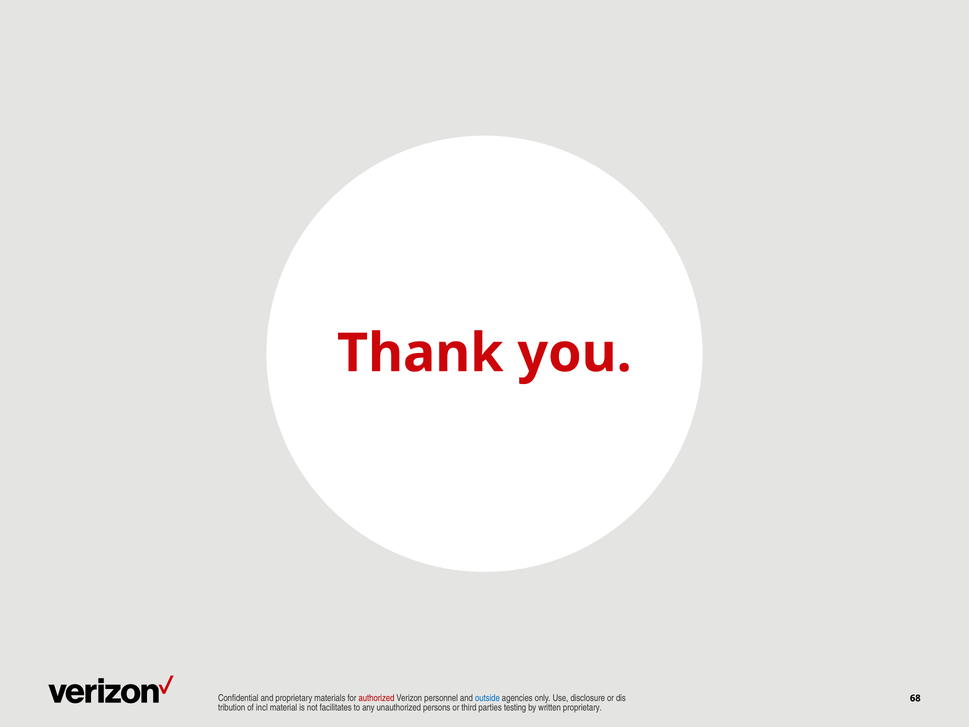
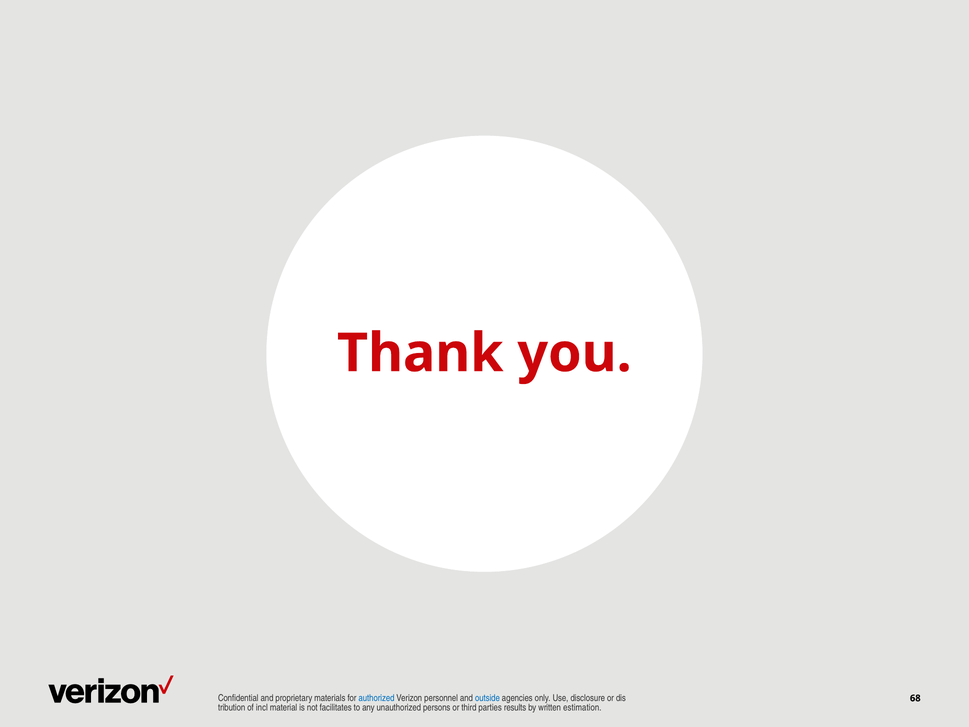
authorized colour: red -> blue
testing: testing -> results
written proprietary: proprietary -> estimation
